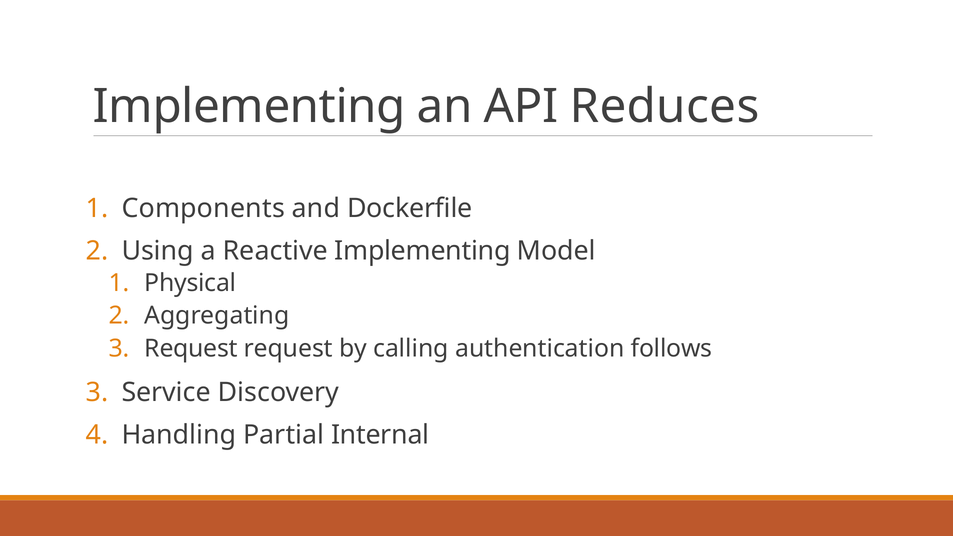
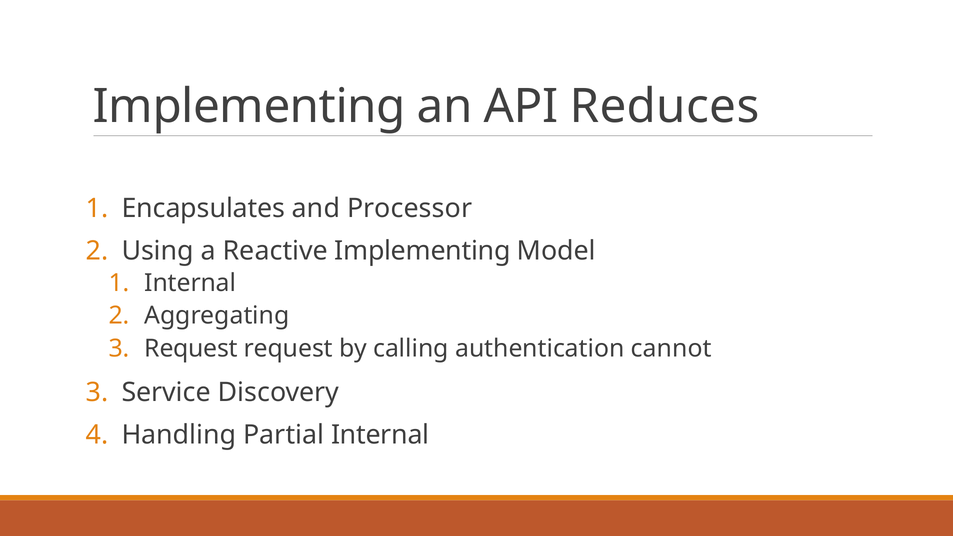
Components: Components -> Encapsulates
Dockerfile: Dockerfile -> Processor
Physical at (190, 283): Physical -> Internal
follows: follows -> cannot
